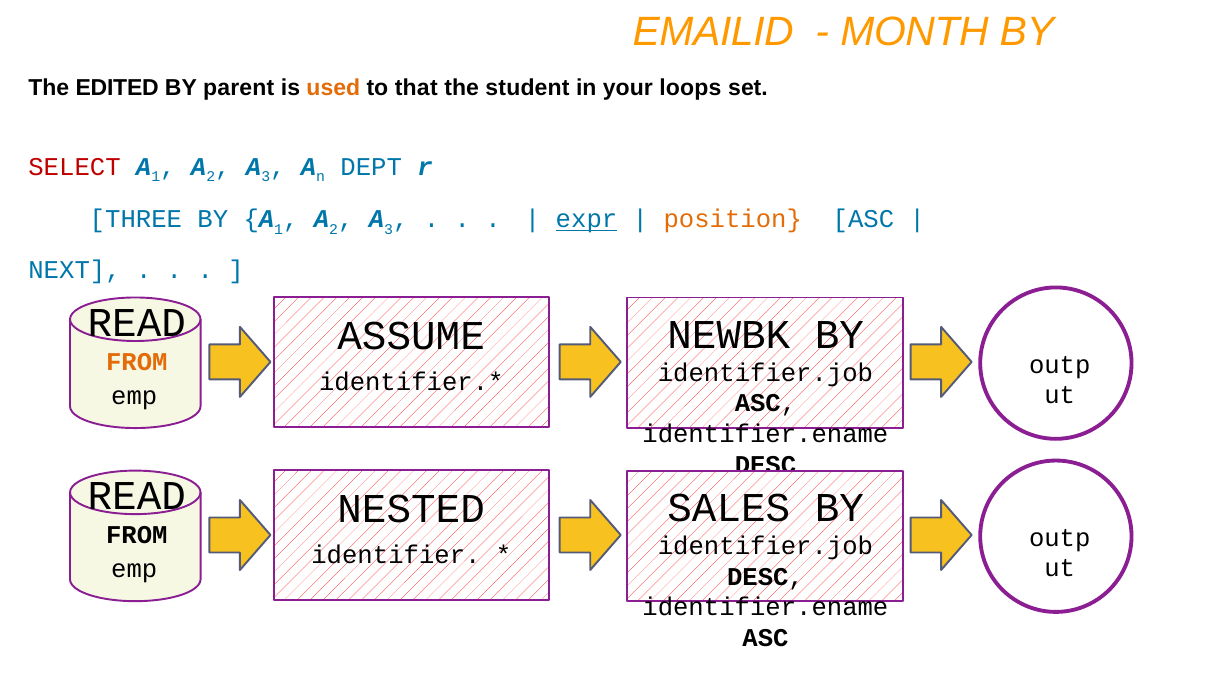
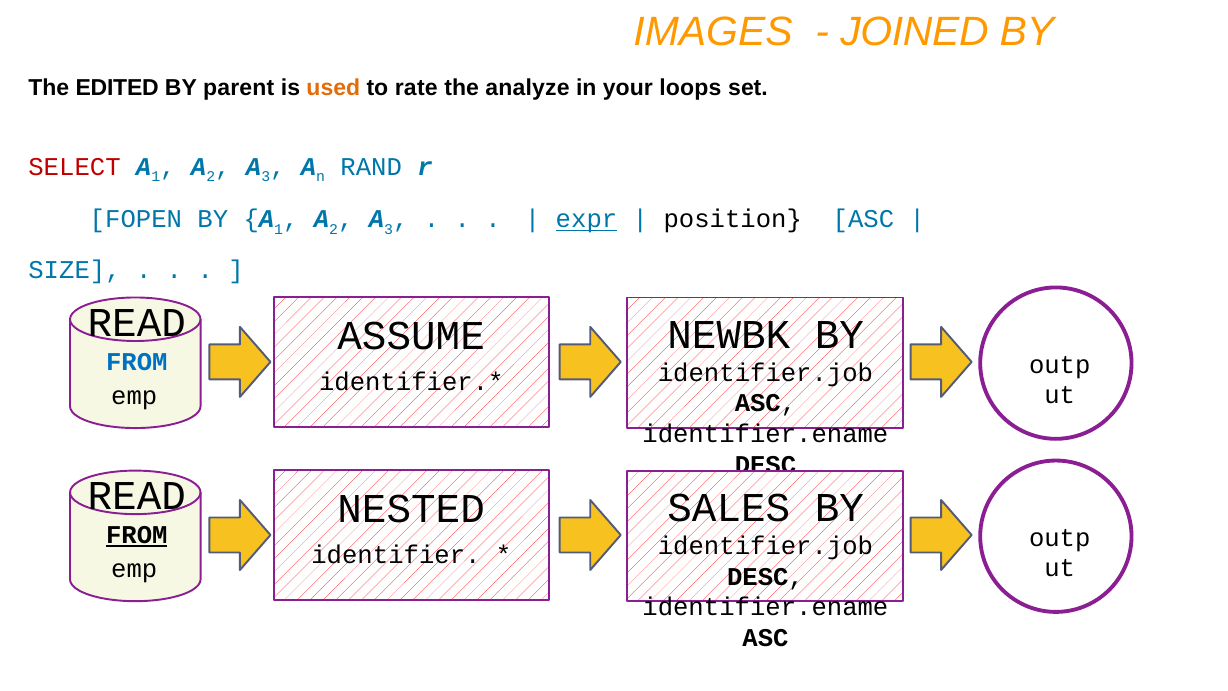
EMAILID: EMAILID -> IMAGES
MONTH: MONTH -> JOINED
that: that -> rate
student: student -> analyze
DEPT: DEPT -> RAND
THREE: THREE -> FOPEN
position colour: orange -> black
NEXT: NEXT -> SIZE
FROM at (137, 362) colour: orange -> blue
FROM at (137, 535) underline: none -> present
